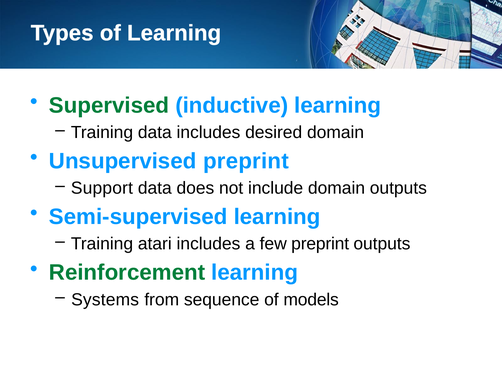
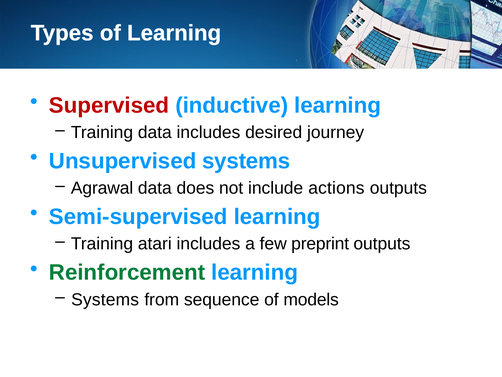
Supervised colour: green -> red
desired domain: domain -> journey
Unsupervised preprint: preprint -> systems
Support: Support -> Agrawal
include domain: domain -> actions
